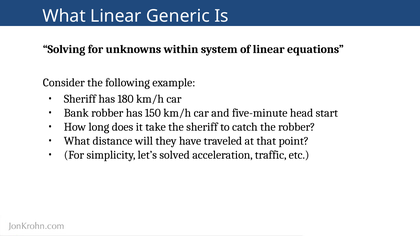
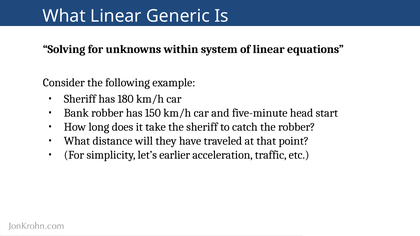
solved: solved -> earlier
